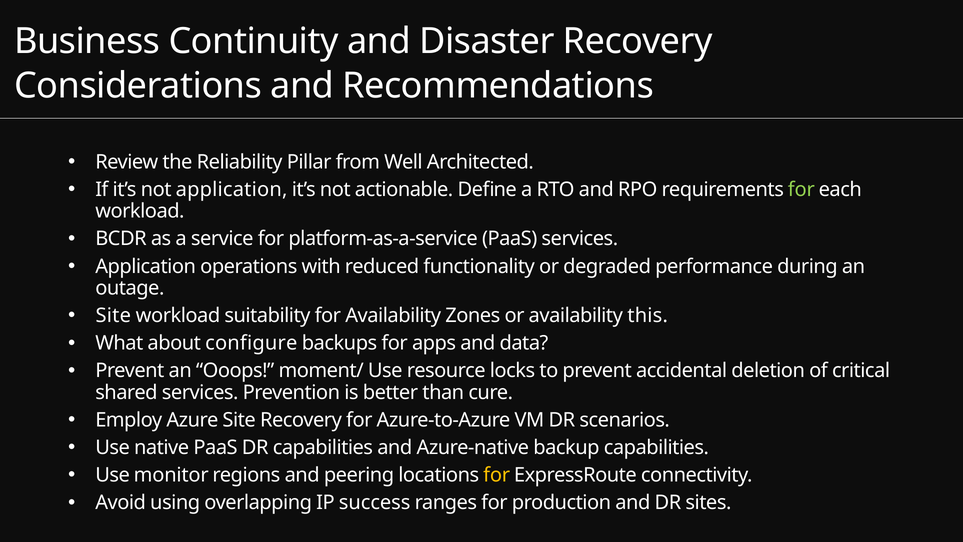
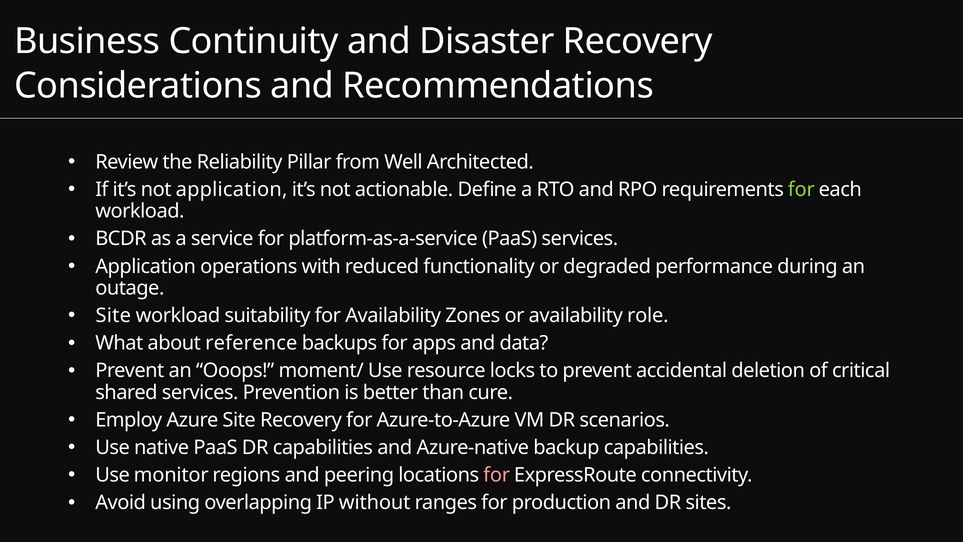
this: this -> role
configure: configure -> reference
for at (497, 475) colour: yellow -> pink
success: success -> without
